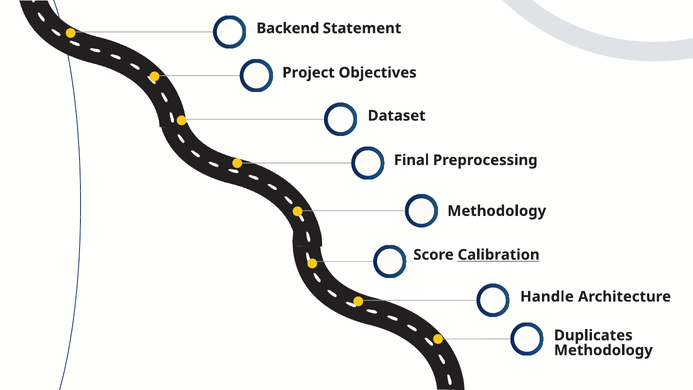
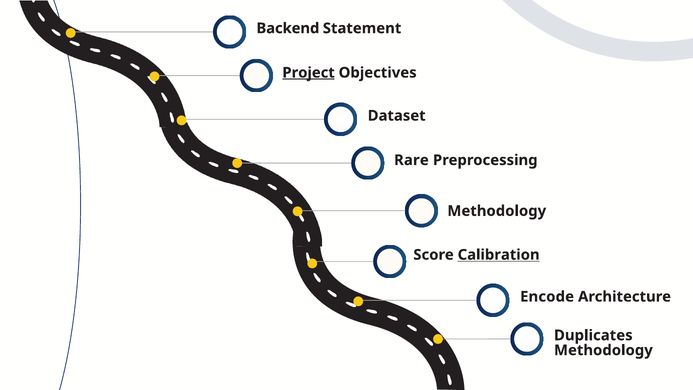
Project underline: none -> present
Final: Final -> Rare
Handle: Handle -> Encode
